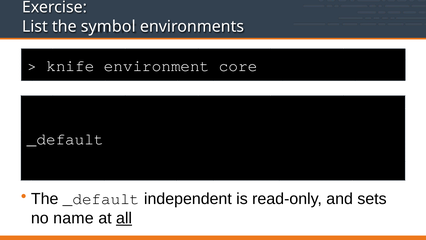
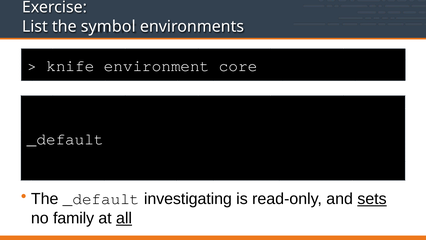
independent: independent -> investigating
sets underline: none -> present
name: name -> family
